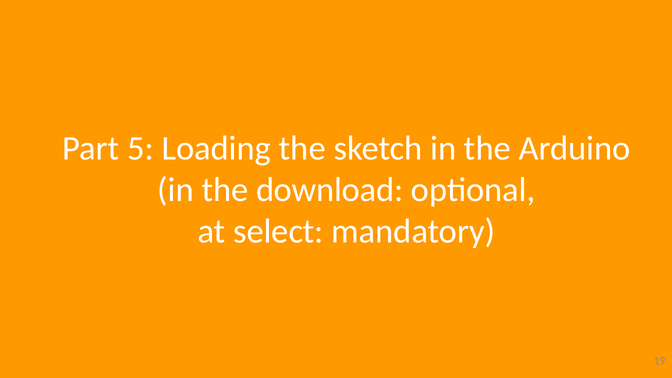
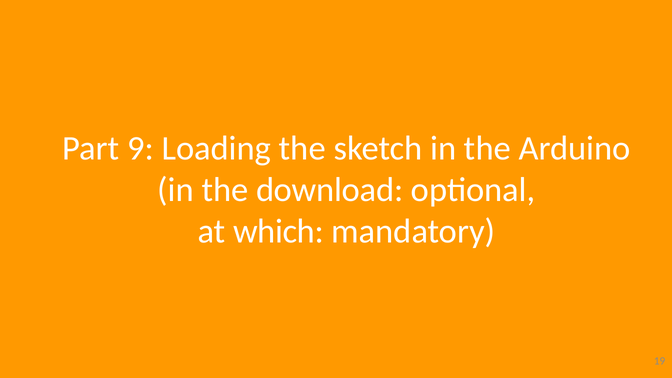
5: 5 -> 9
select: select -> which
